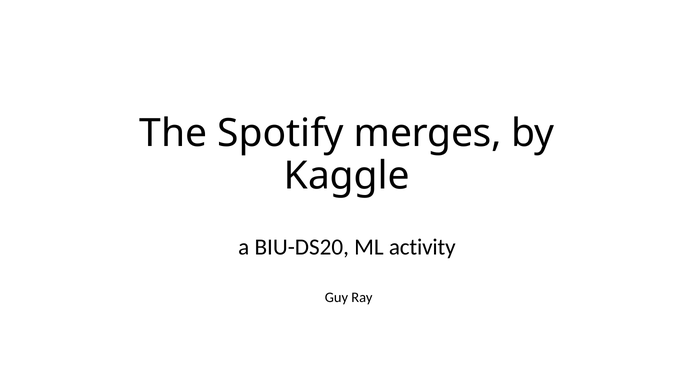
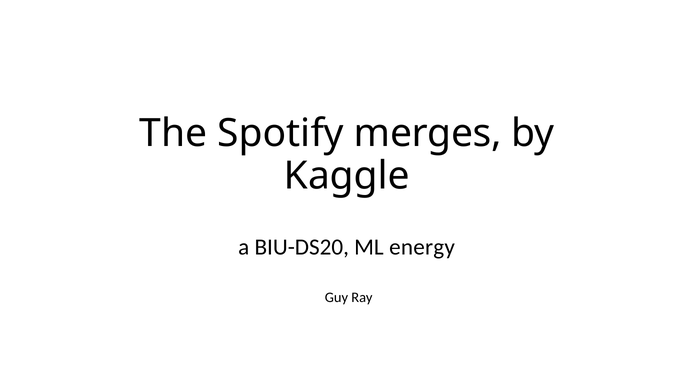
activity: activity -> energy
